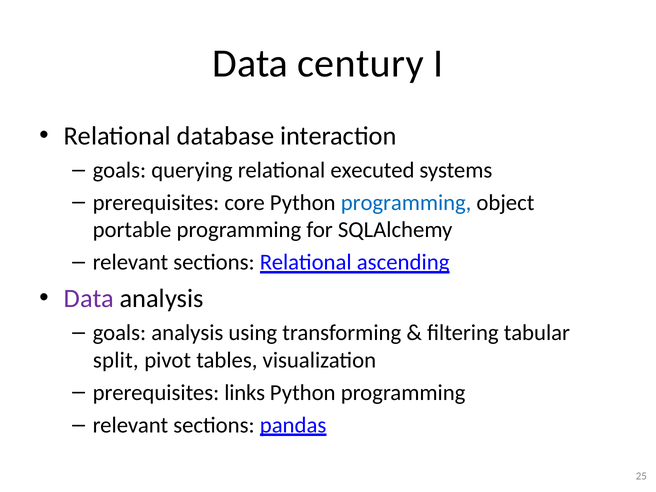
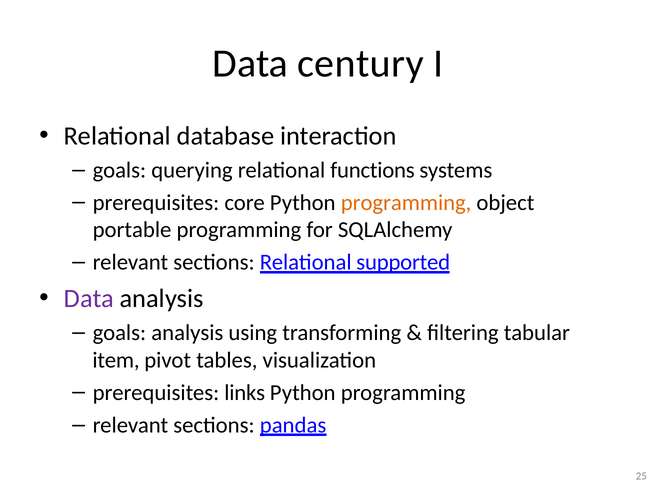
executed: executed -> functions
programming at (406, 203) colour: blue -> orange
ascending: ascending -> supported
split: split -> item
